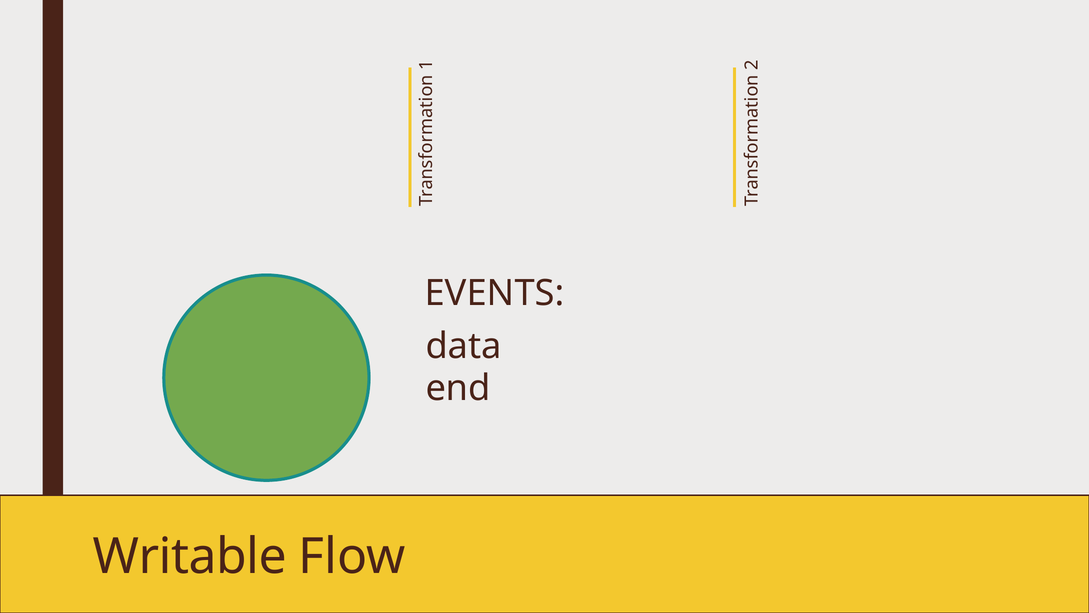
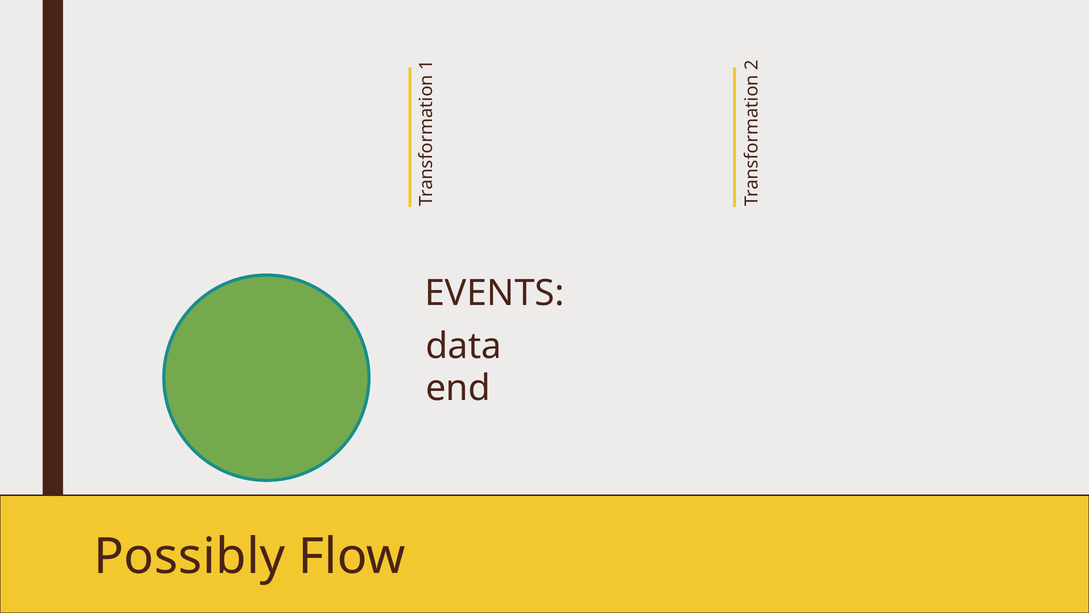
Writable: Writable -> Possibly
